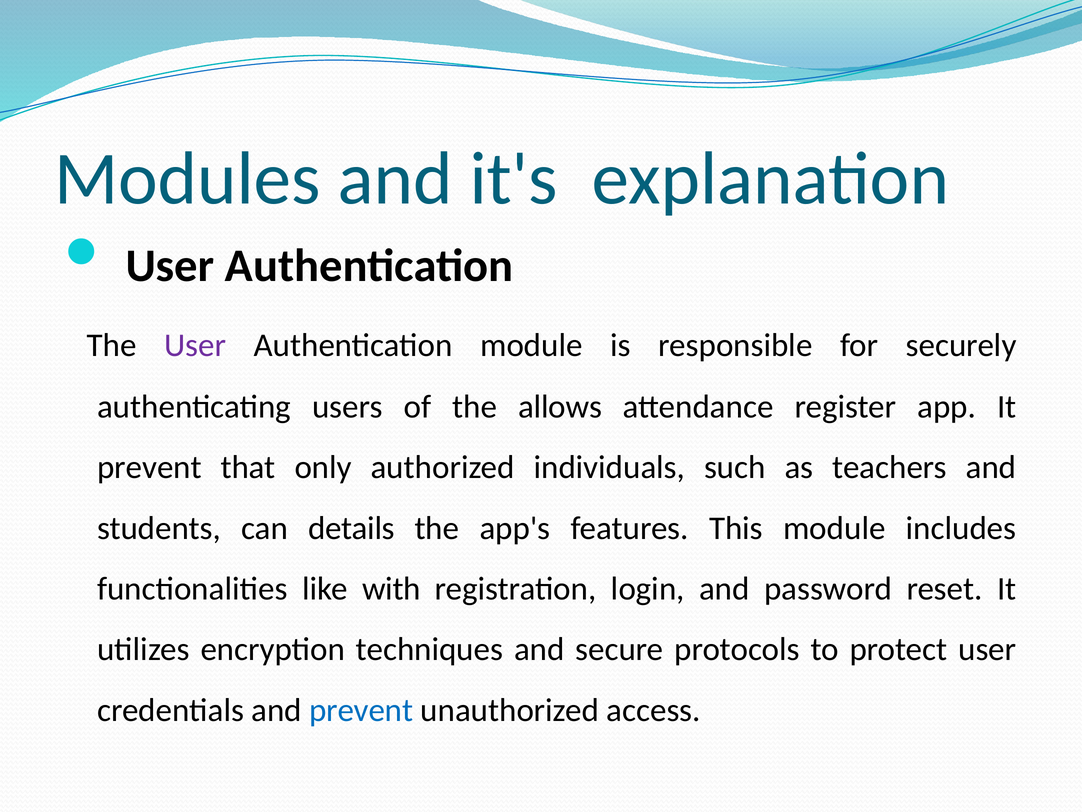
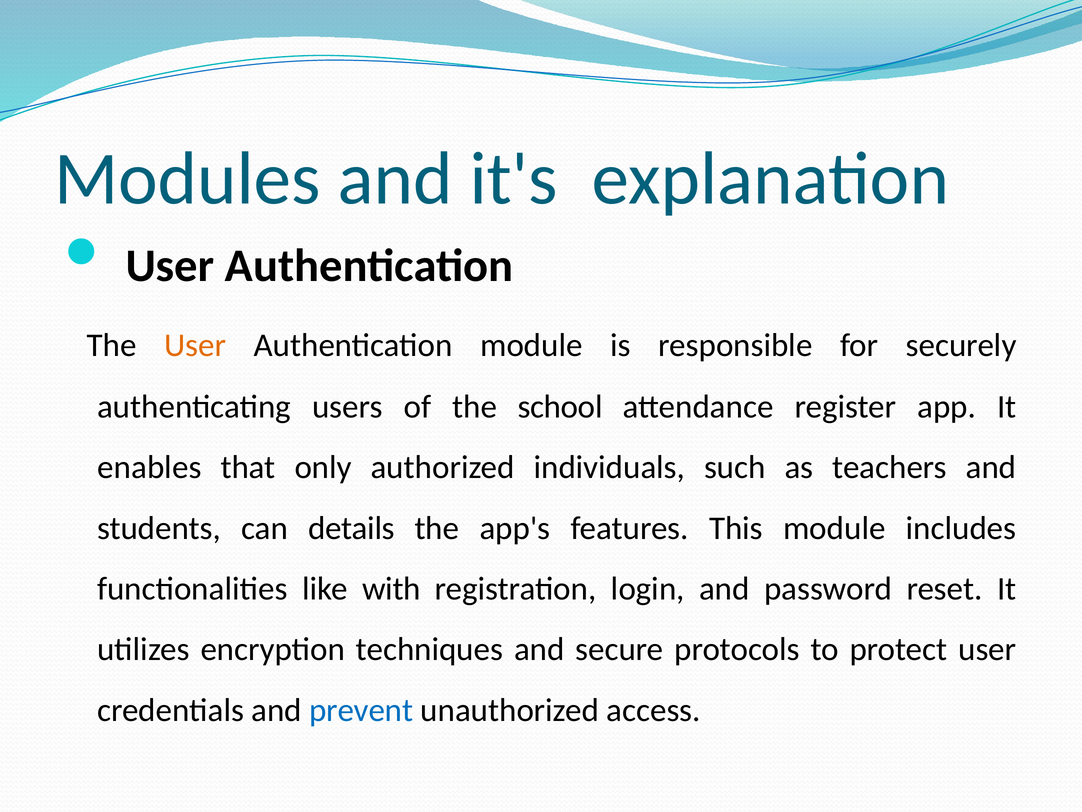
User at (195, 345) colour: purple -> orange
allows: allows -> school
prevent at (149, 467): prevent -> enables
